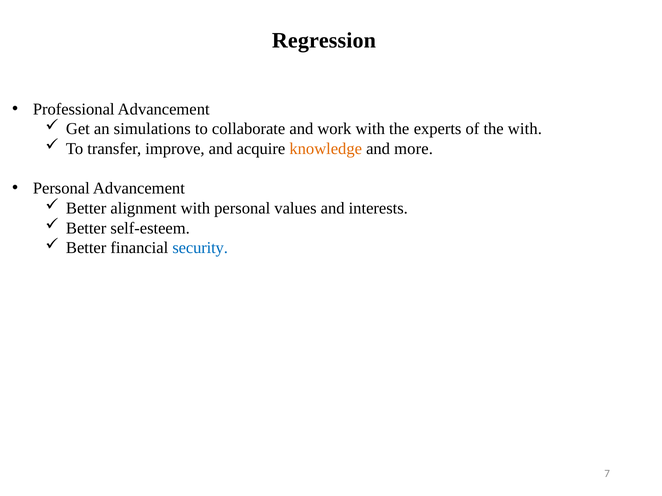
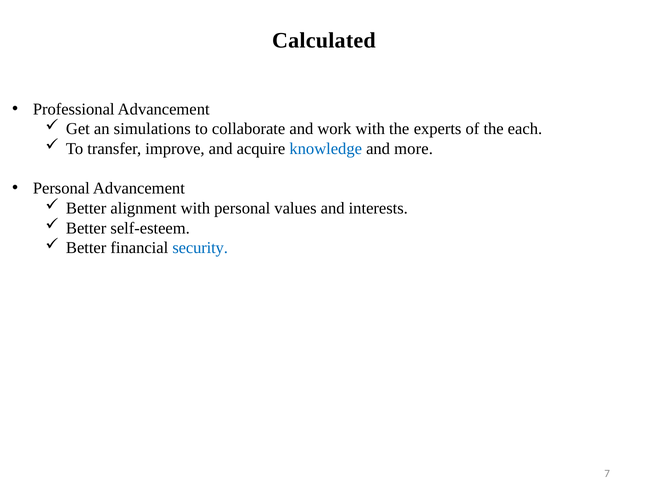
Regression: Regression -> Calculated
the with: with -> each
knowledge colour: orange -> blue
